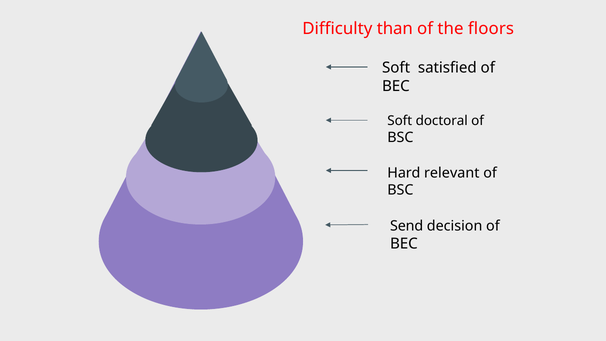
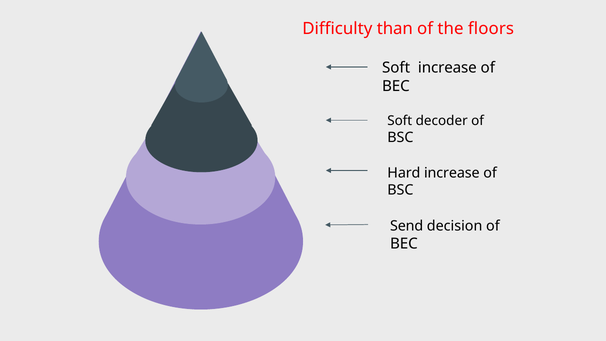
Soft satisfied: satisfied -> increase
doctoral: doctoral -> decoder
Hard relevant: relevant -> increase
